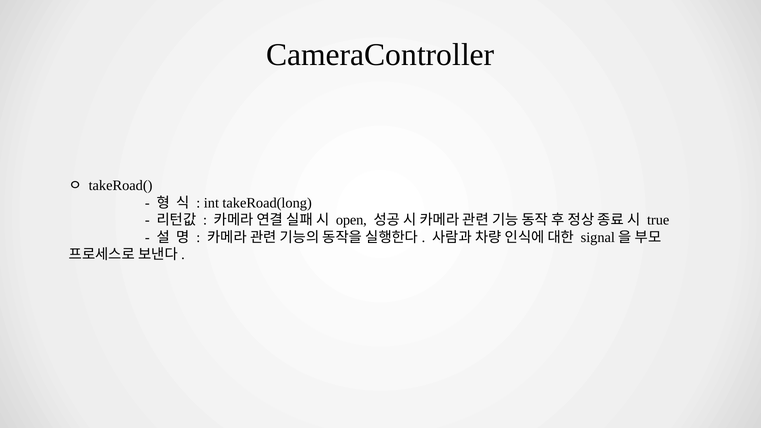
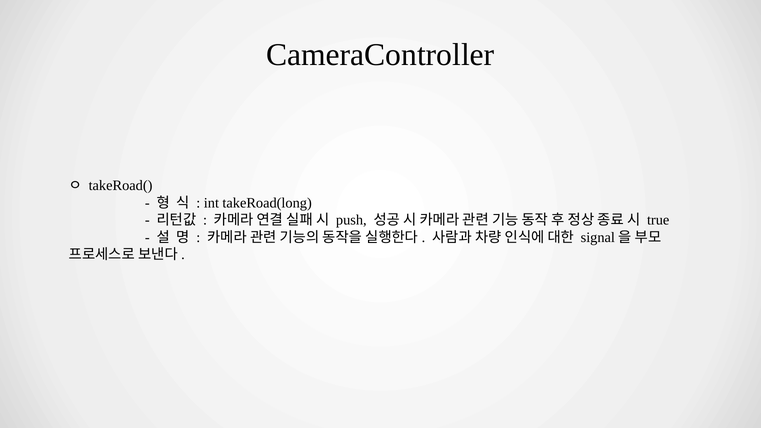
open: open -> push
